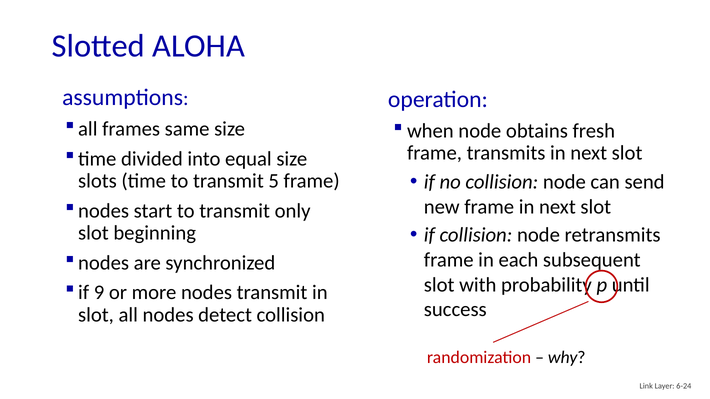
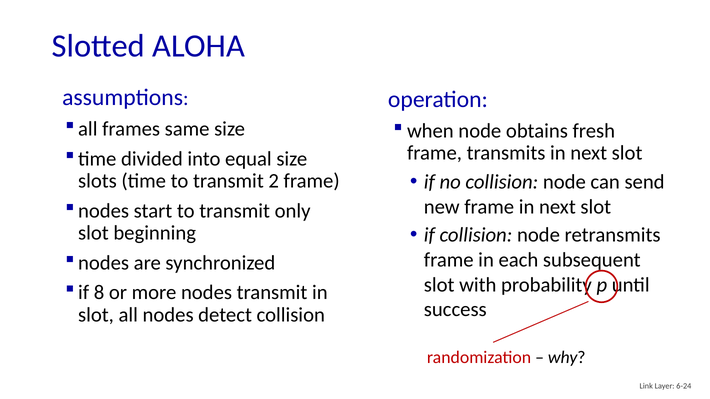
5: 5 -> 2
9: 9 -> 8
